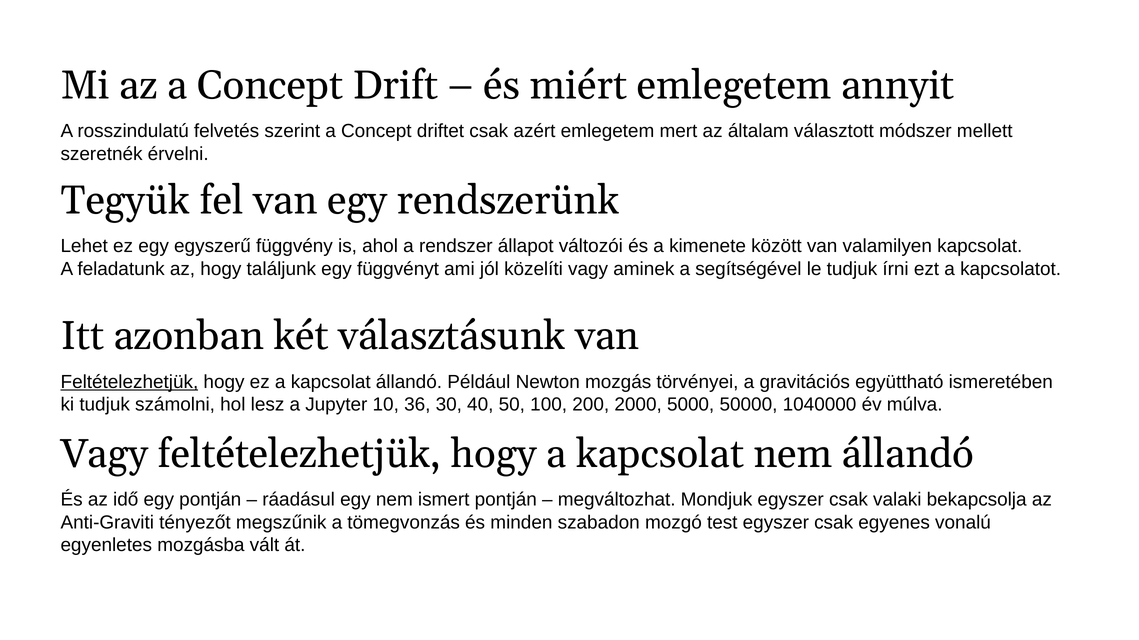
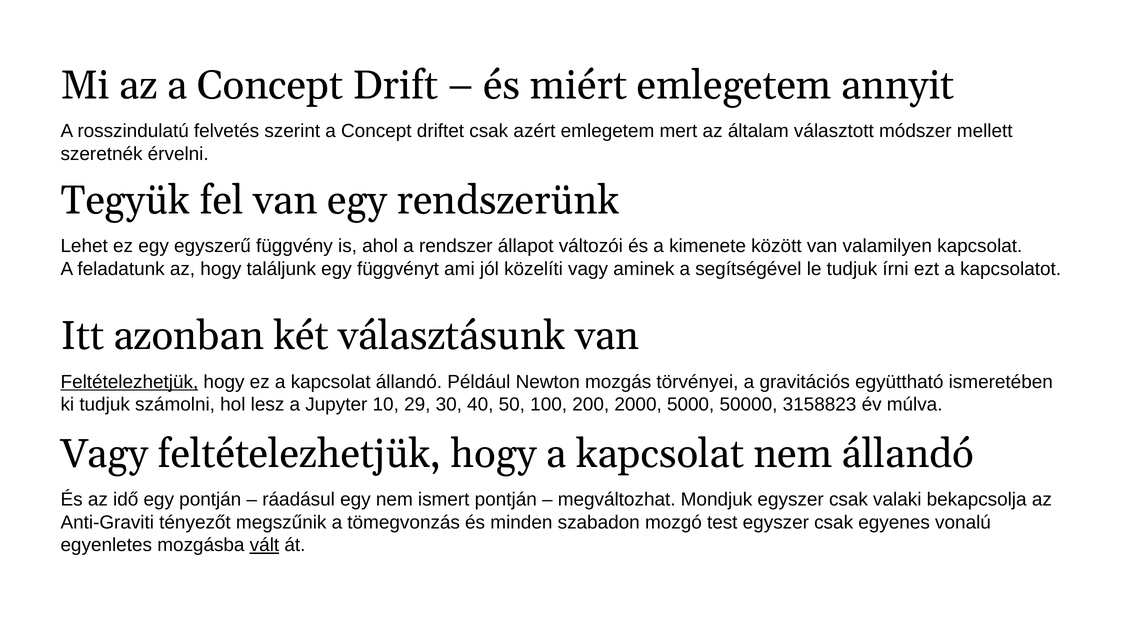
36: 36 -> 29
1040000: 1040000 -> 3158823
vált underline: none -> present
